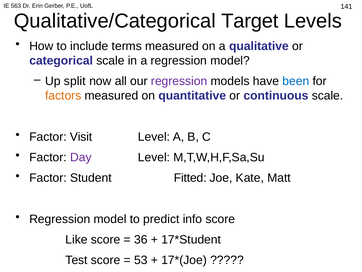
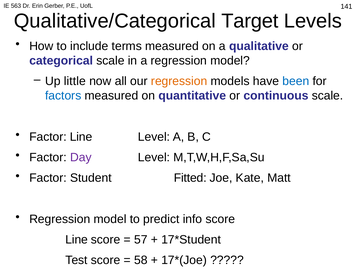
split: split -> little
regression at (179, 81) colour: purple -> orange
factors colour: orange -> blue
Factor Visit: Visit -> Line
Like at (77, 239): Like -> Line
36: 36 -> 57
53: 53 -> 58
